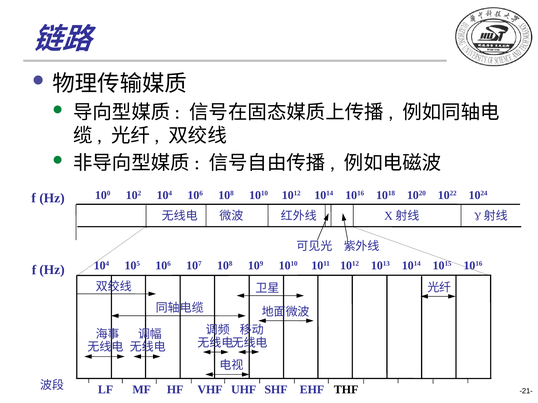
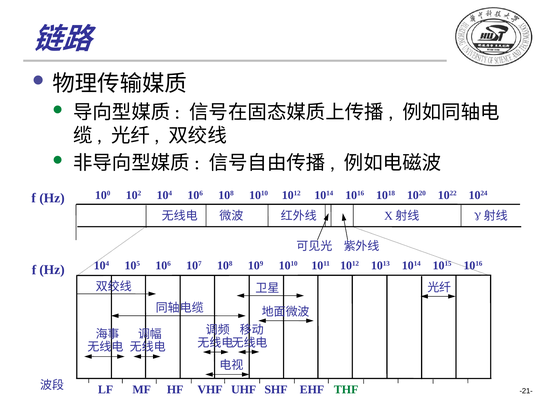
THF colour: black -> green
